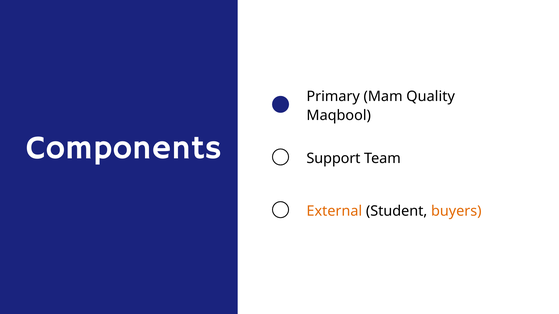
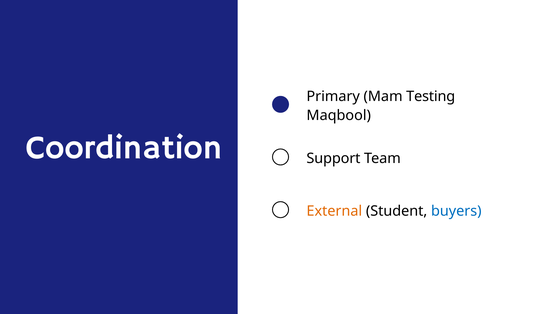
Quality: Quality -> Testing
Components: Components -> Coordination
buyers colour: orange -> blue
